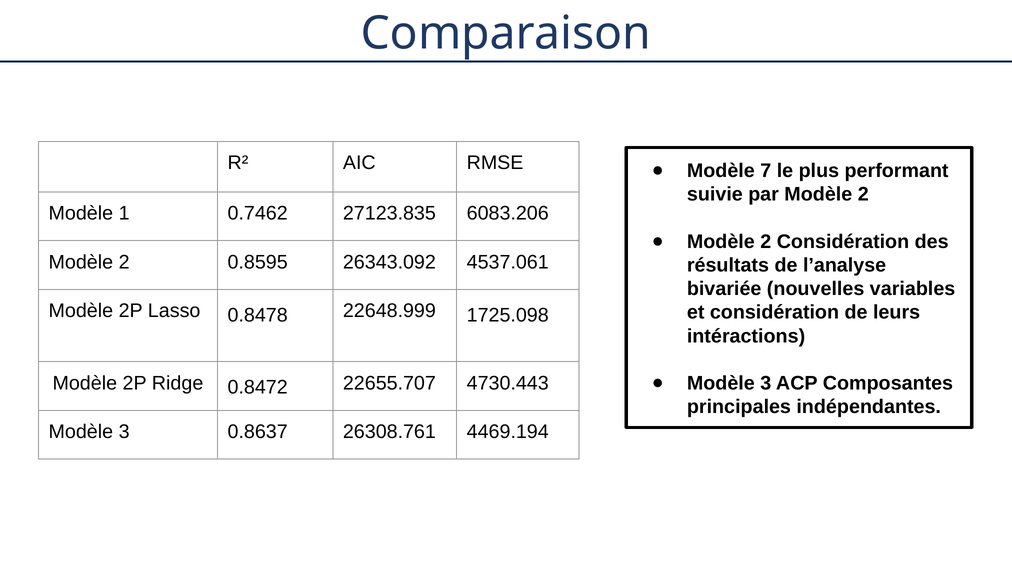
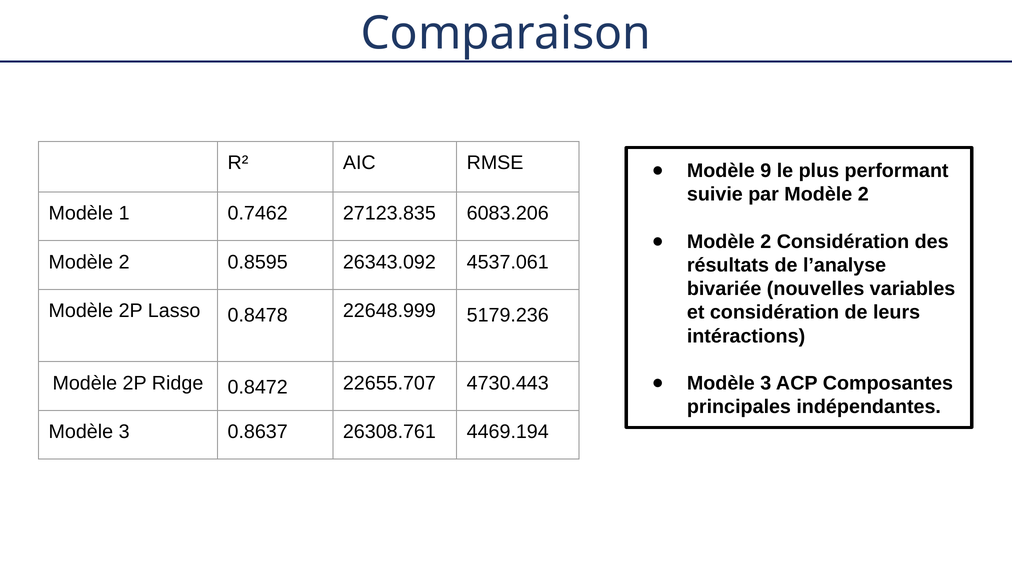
7: 7 -> 9
1725.098: 1725.098 -> 5179.236
